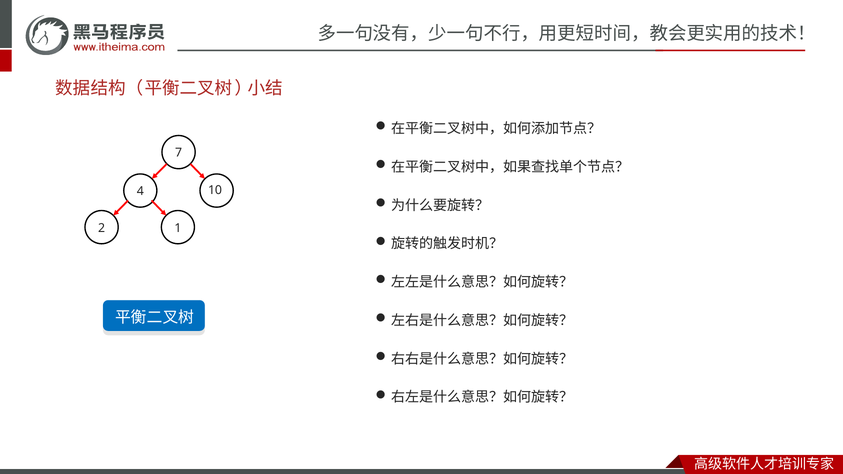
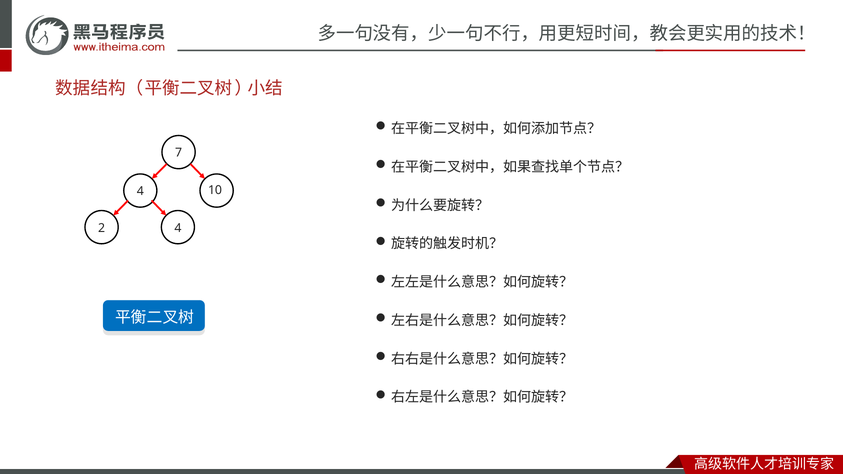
2 1: 1 -> 4
